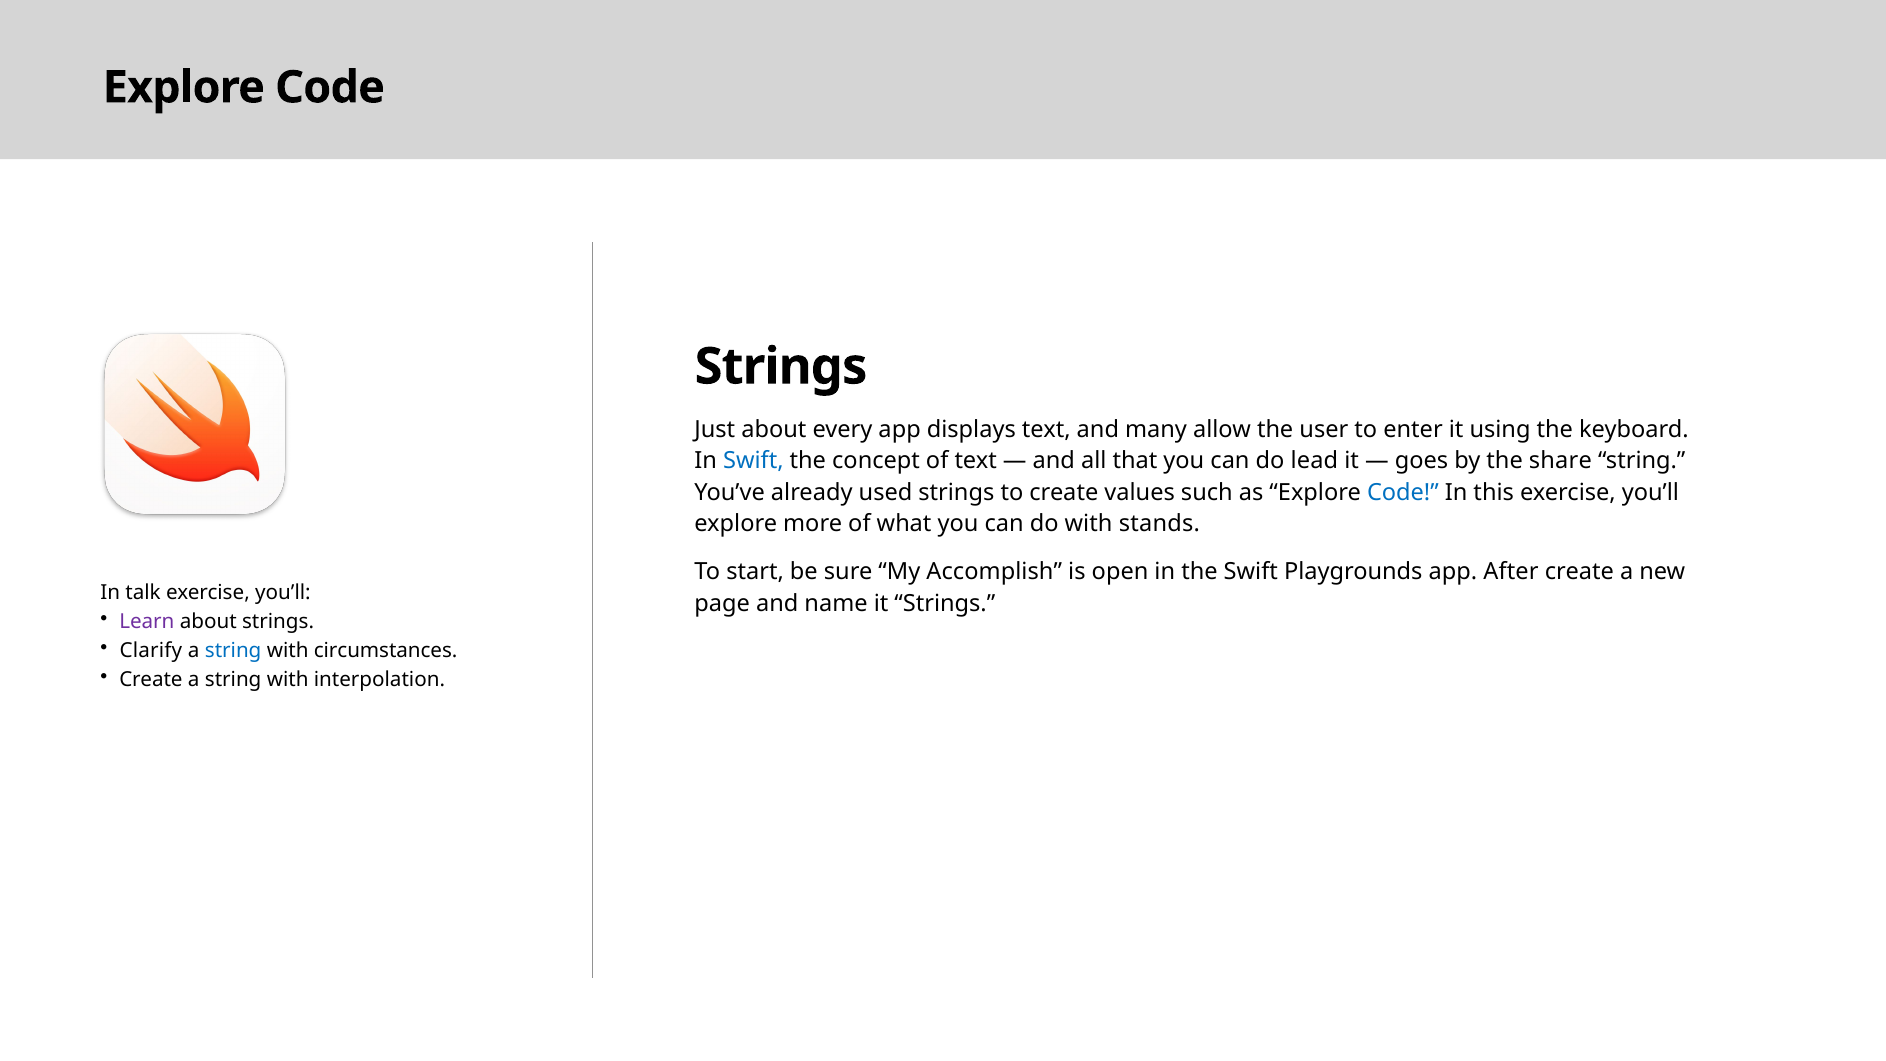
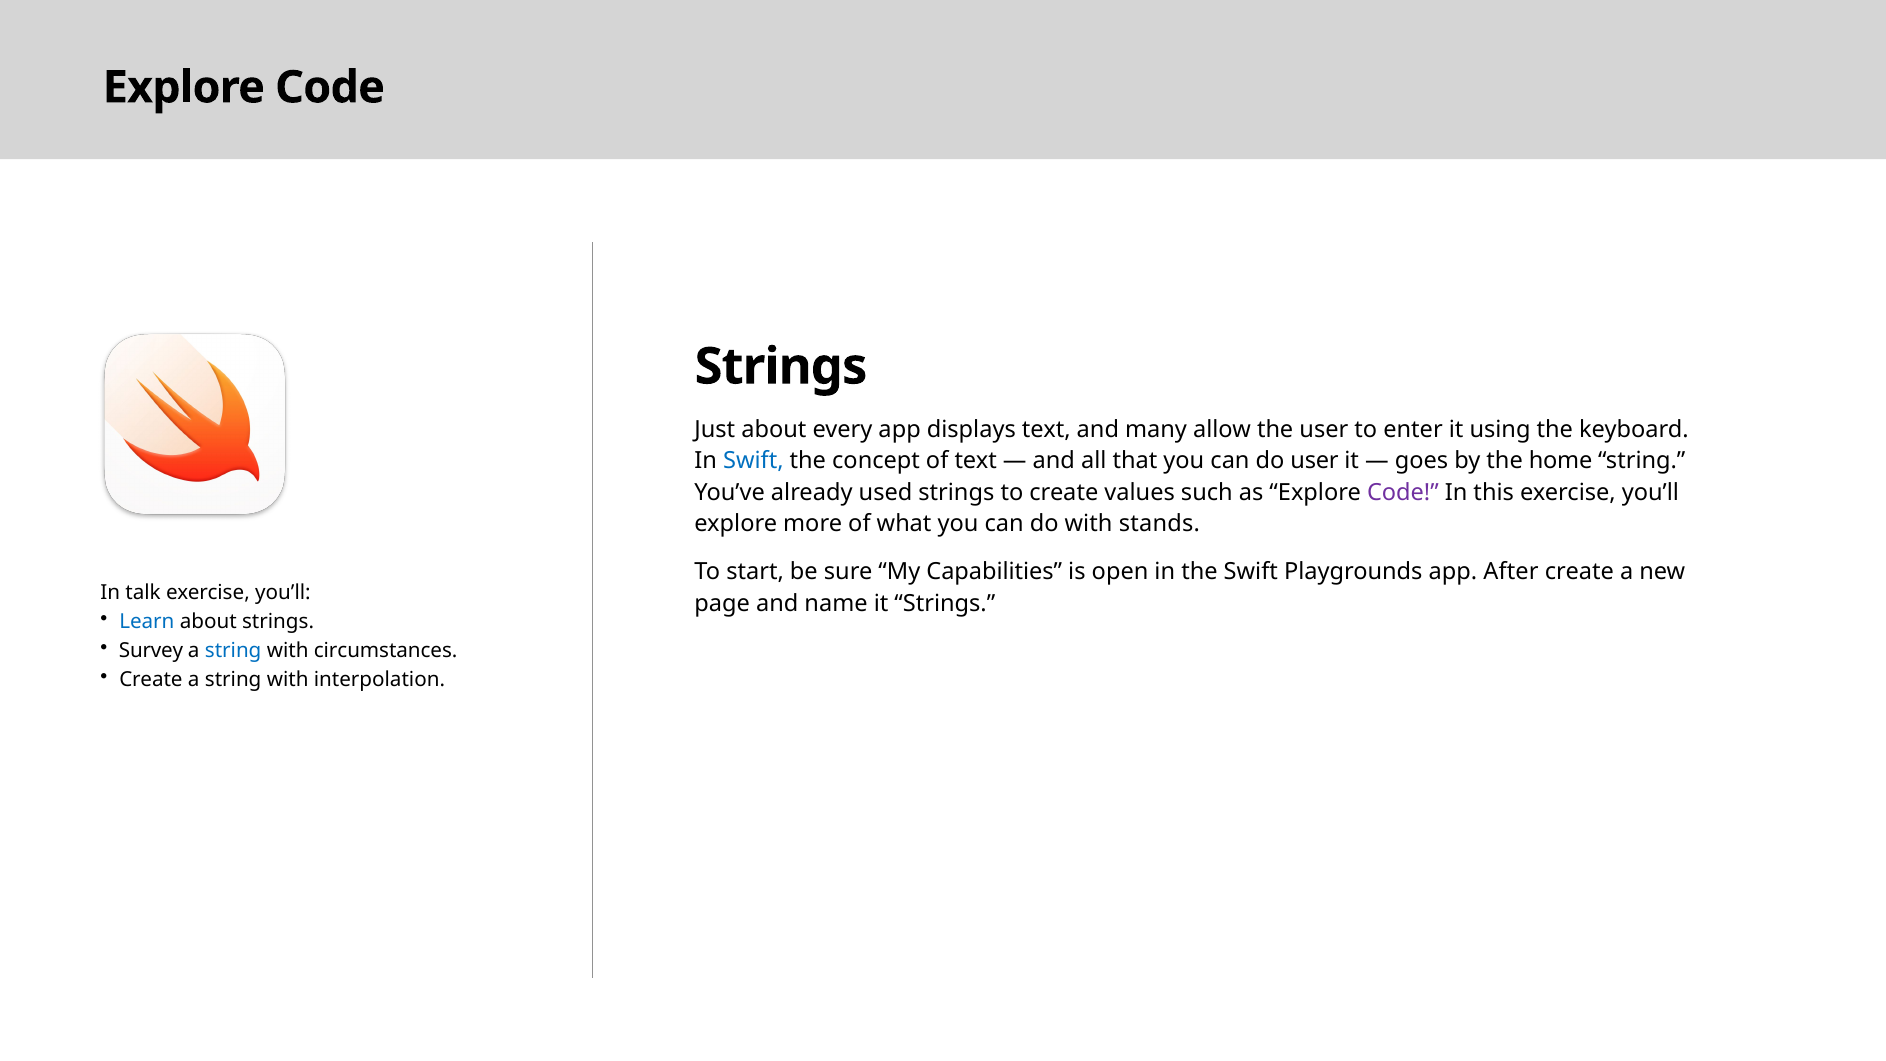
do lead: lead -> user
share: share -> home
Code at (1403, 492) colour: blue -> purple
Accomplish: Accomplish -> Capabilities
Learn colour: purple -> blue
Clarify: Clarify -> Survey
